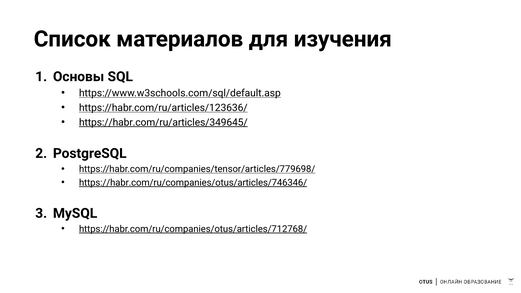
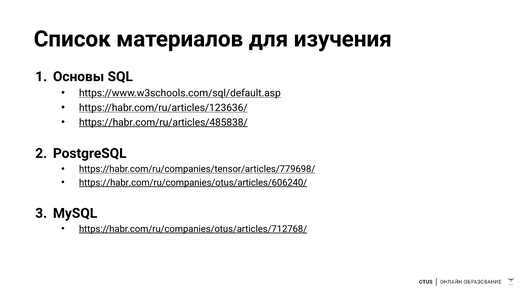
https://habr.com/ru/articles/349645/: https://habr.com/ru/articles/349645/ -> https://habr.com/ru/articles/485838/
https://habr.com/ru/companies/otus/articles/746346/: https://habr.com/ru/companies/otus/articles/746346/ -> https://habr.com/ru/companies/otus/articles/606240/
